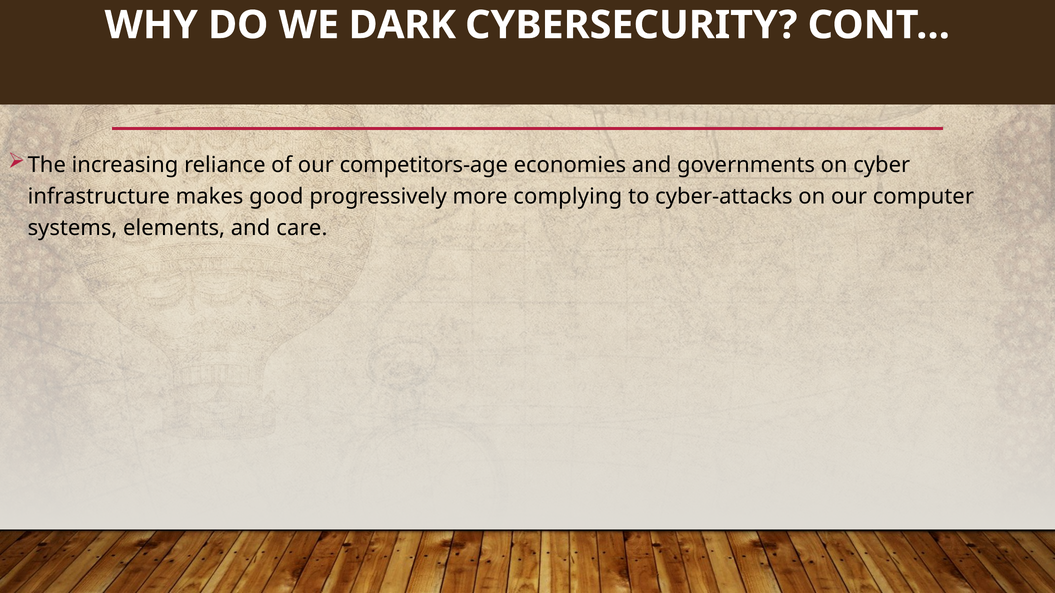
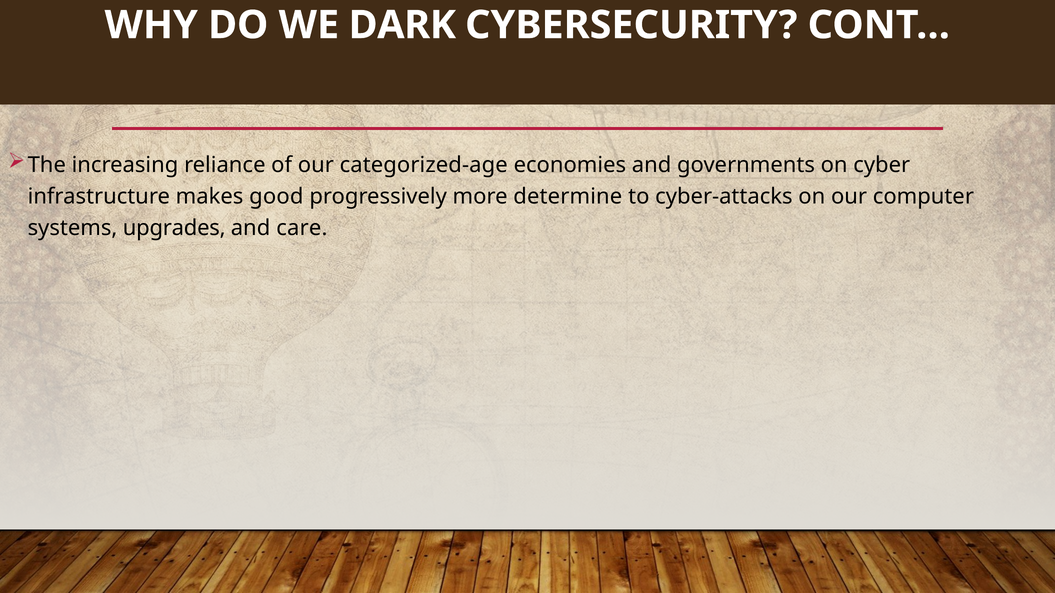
competitors-age: competitors-age -> categorized-age
complying: complying -> determine
elements: elements -> upgrades
